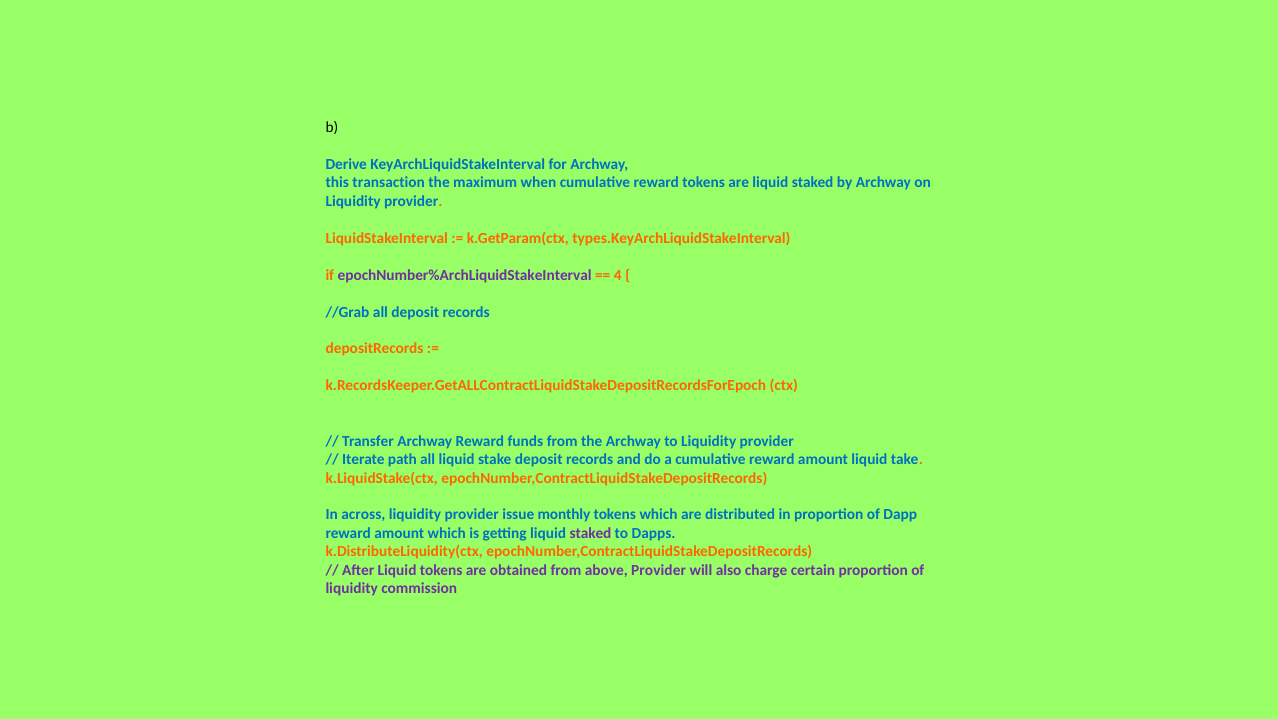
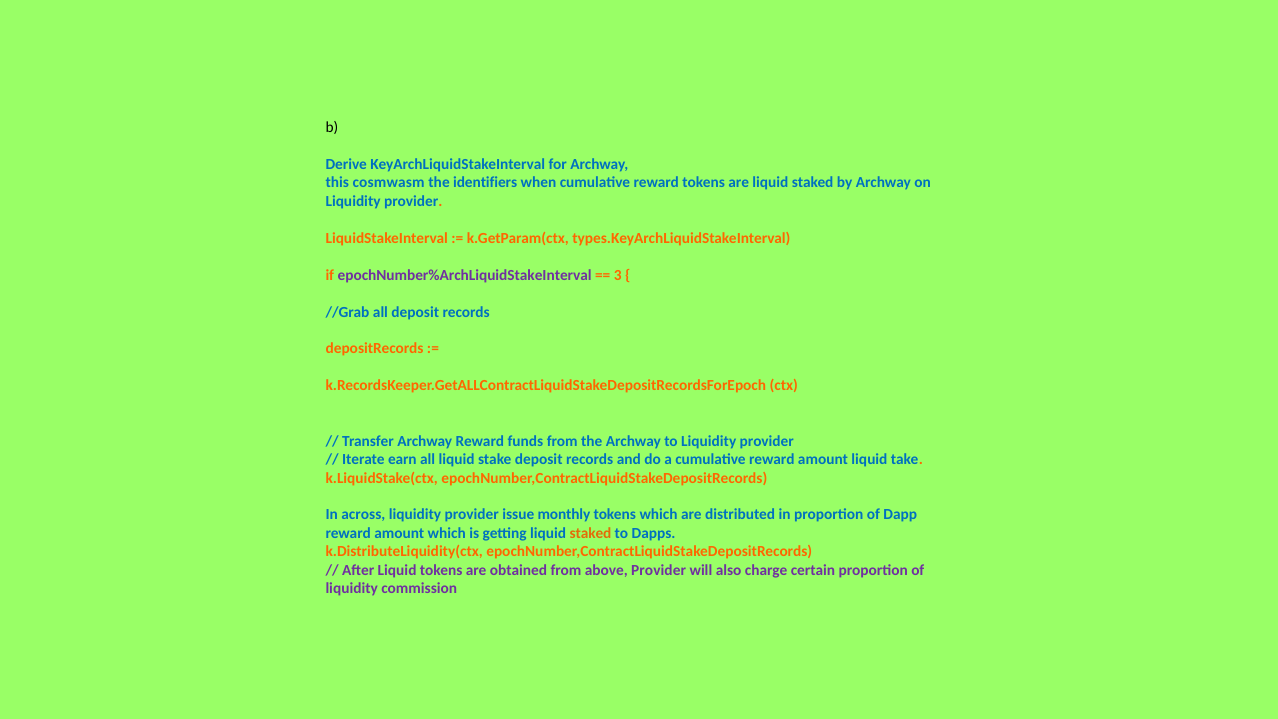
transaction: transaction -> cosmwasm
maximum: maximum -> identifiers
4: 4 -> 3
path: path -> earn
staked at (591, 533) colour: purple -> orange
